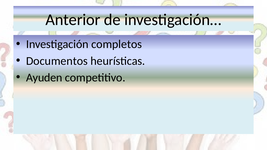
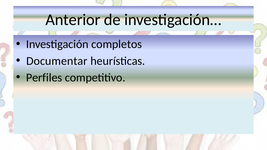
Documentos: Documentos -> Documentar
Ayuden: Ayuden -> Perfiles
